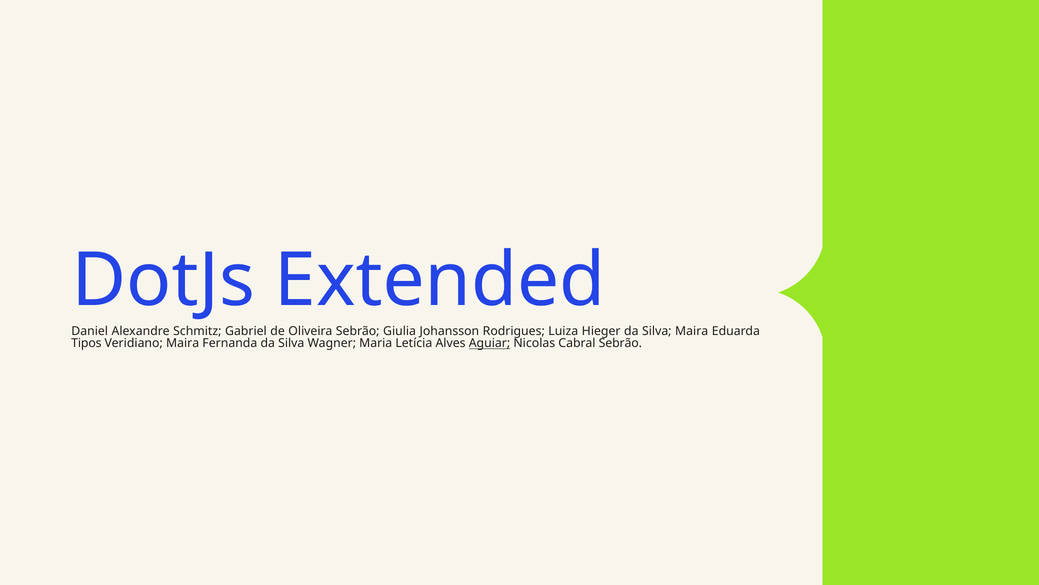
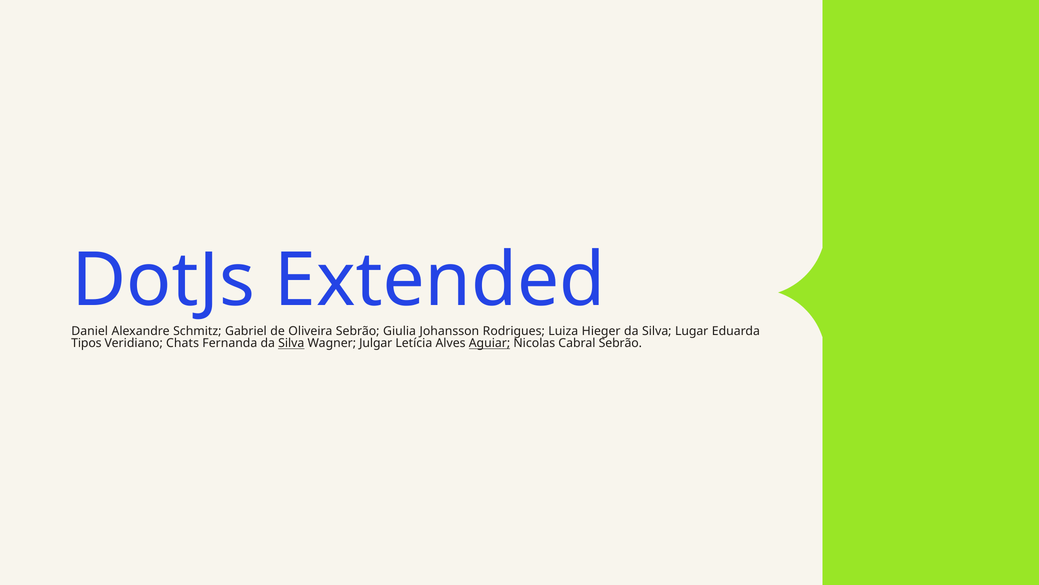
Silva Maira: Maira -> Lugar
Veridiano Maira: Maira -> Chats
Silva at (291, 343) underline: none -> present
Maria: Maria -> Julgar
